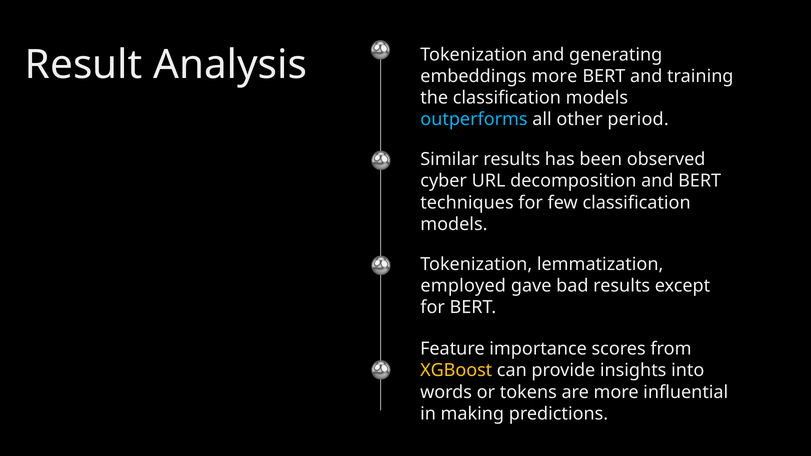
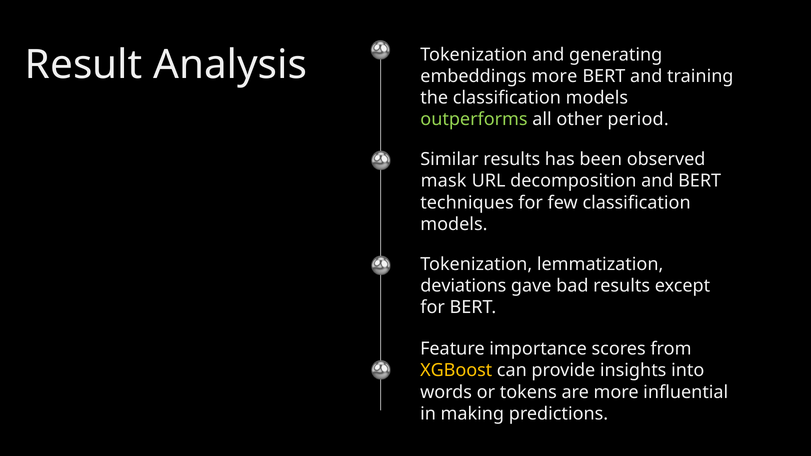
outperforms colour: light blue -> light green
cyber: cyber -> mask
employed: employed -> deviations
